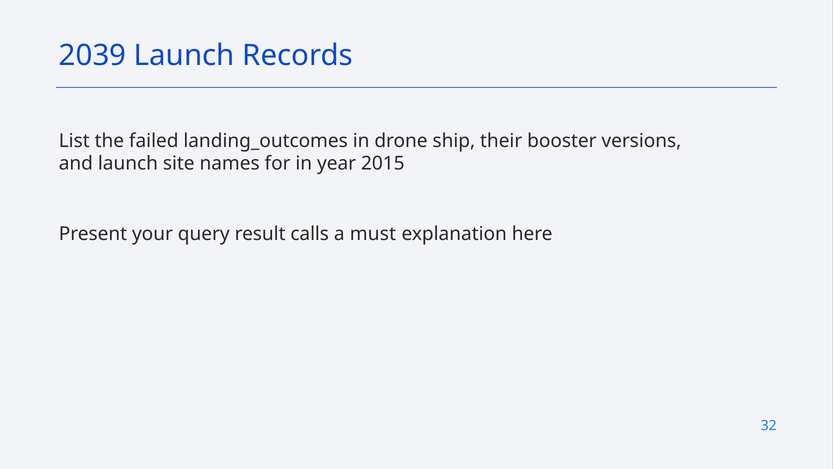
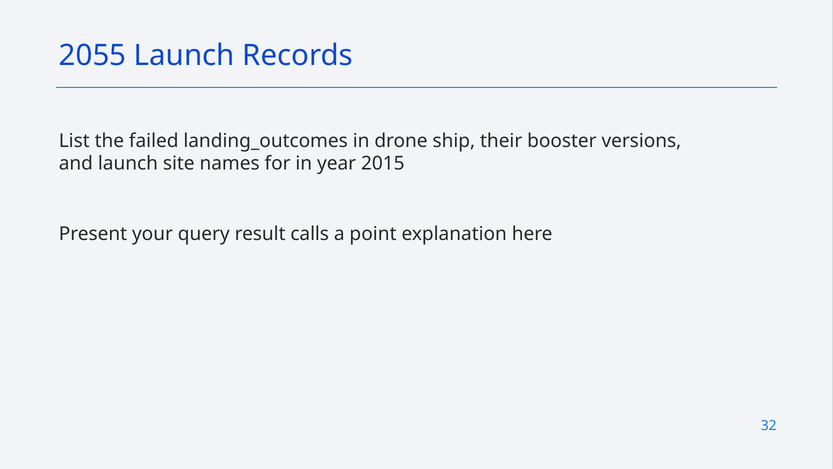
2039: 2039 -> 2055
must: must -> point
